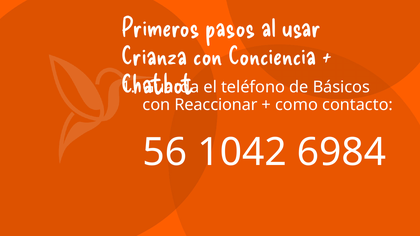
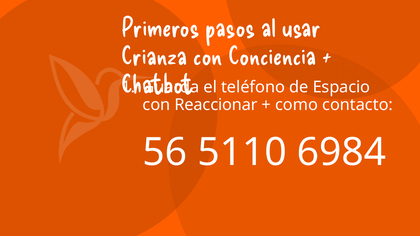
Básicos: Básicos -> Espacio
1042: 1042 -> 5110
